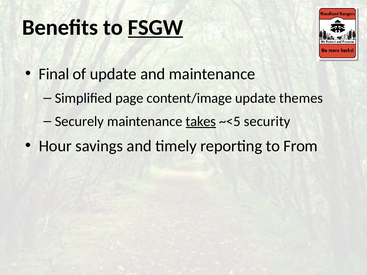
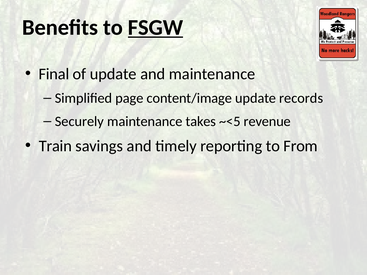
themes: themes -> records
takes underline: present -> none
security: security -> revenue
Hour: Hour -> Train
